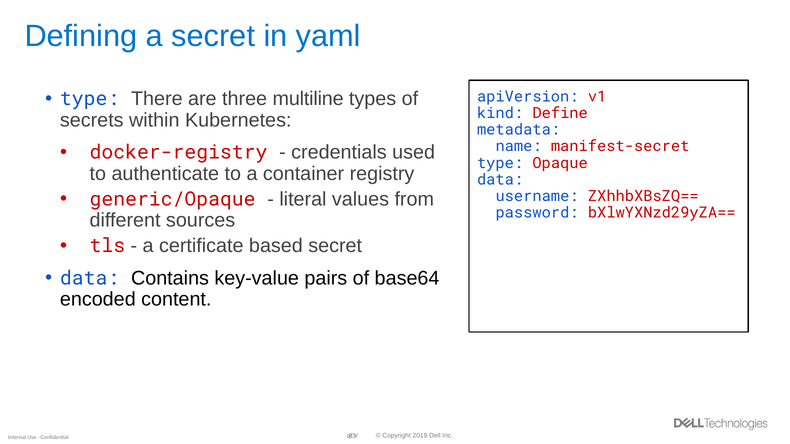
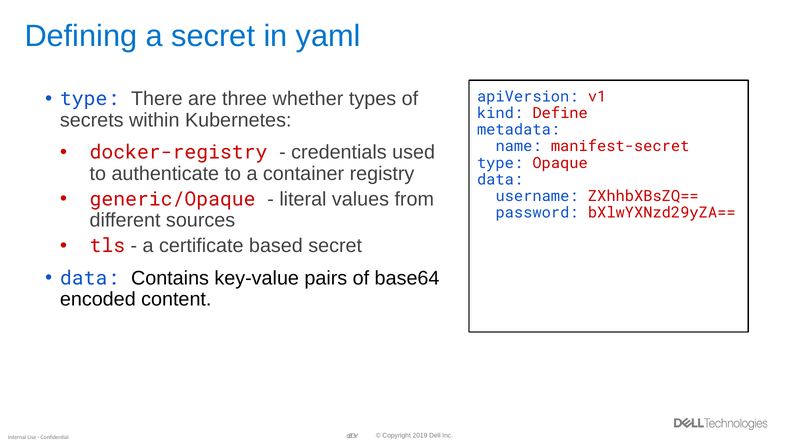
multiline: multiline -> whether
